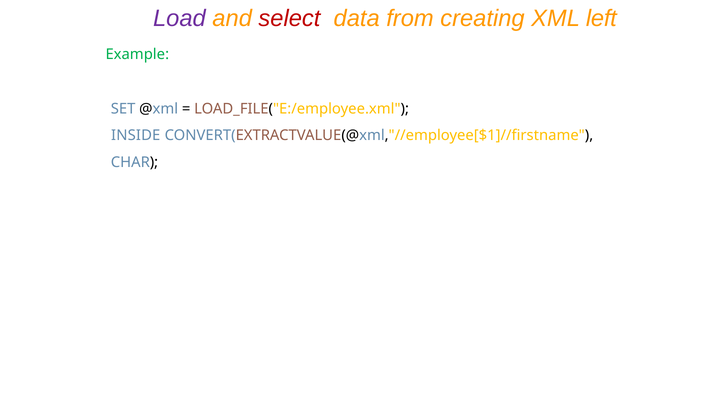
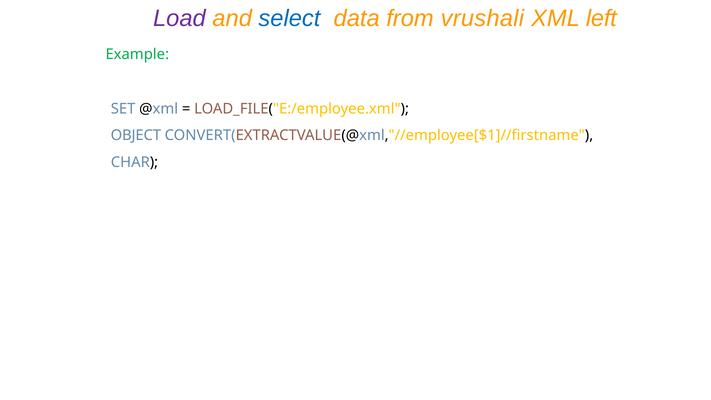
select colour: red -> blue
creating: creating -> vrushali
INSIDE: INSIDE -> OBJECT
